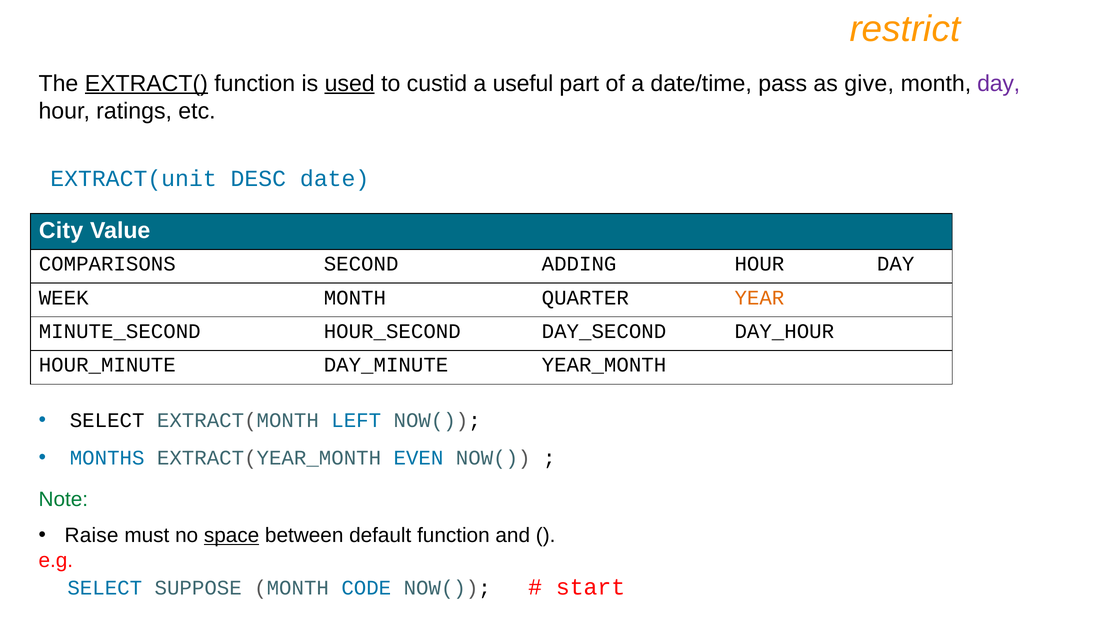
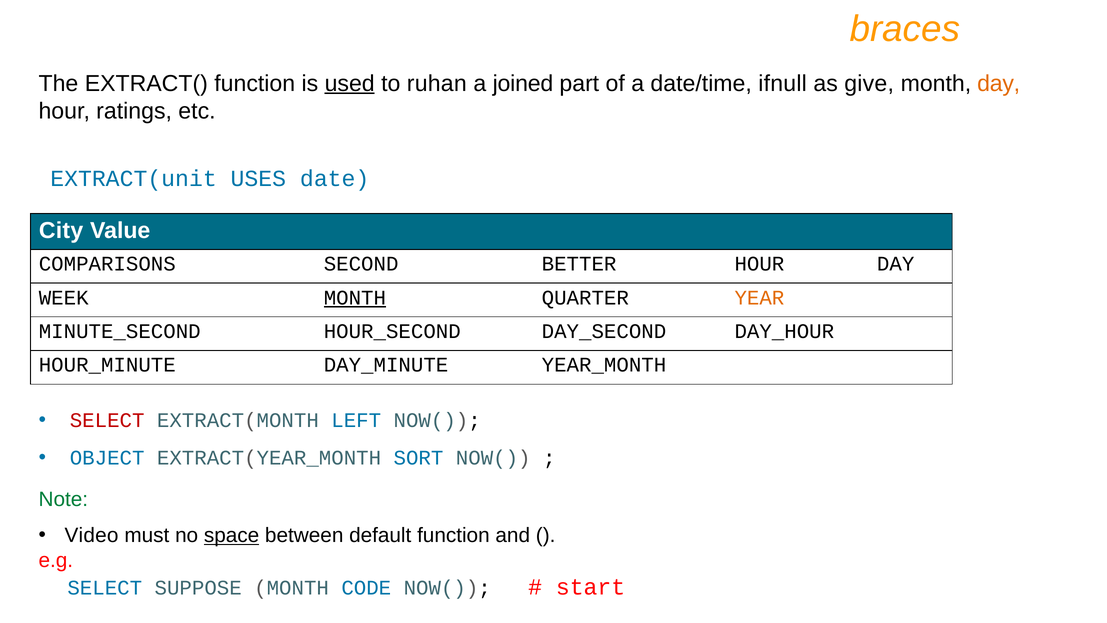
restrict: restrict -> braces
EXTRACT( underline: present -> none
custid: custid -> ruhan
useful: useful -> joined
pass: pass -> ifnull
day at (999, 83) colour: purple -> orange
DESC: DESC -> USES
ADDING: ADDING -> BETTER
MONTH at (355, 298) underline: none -> present
SELECT at (107, 420) colour: black -> red
MONTHS: MONTHS -> OBJECT
EVEN: EVEN -> SORT
Raise: Raise -> Video
